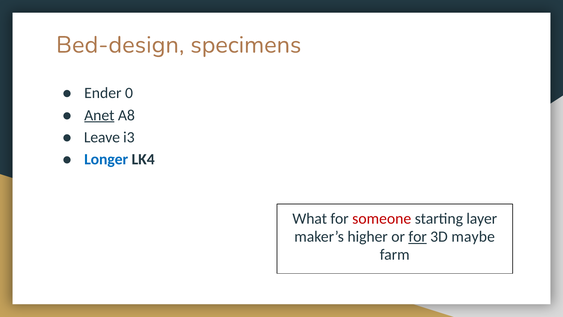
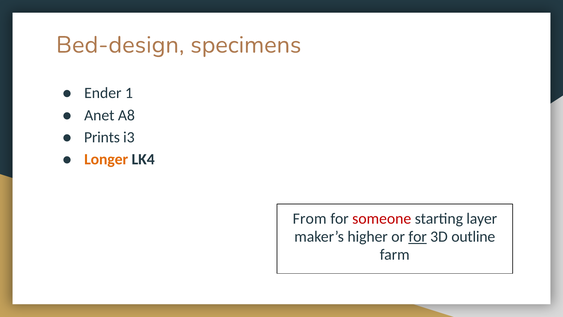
0: 0 -> 1
Anet underline: present -> none
Leave: Leave -> Prints
Longer colour: blue -> orange
What: What -> From
maybe: maybe -> outline
